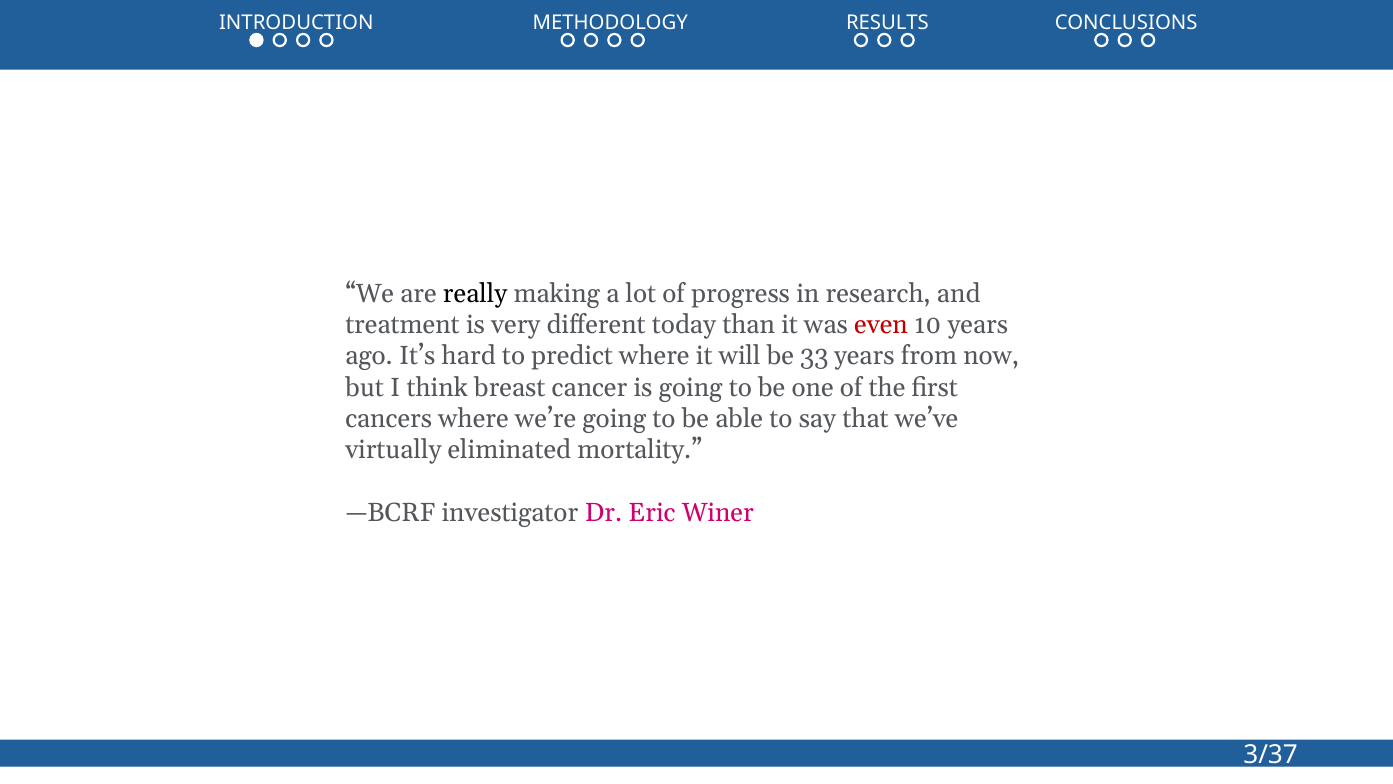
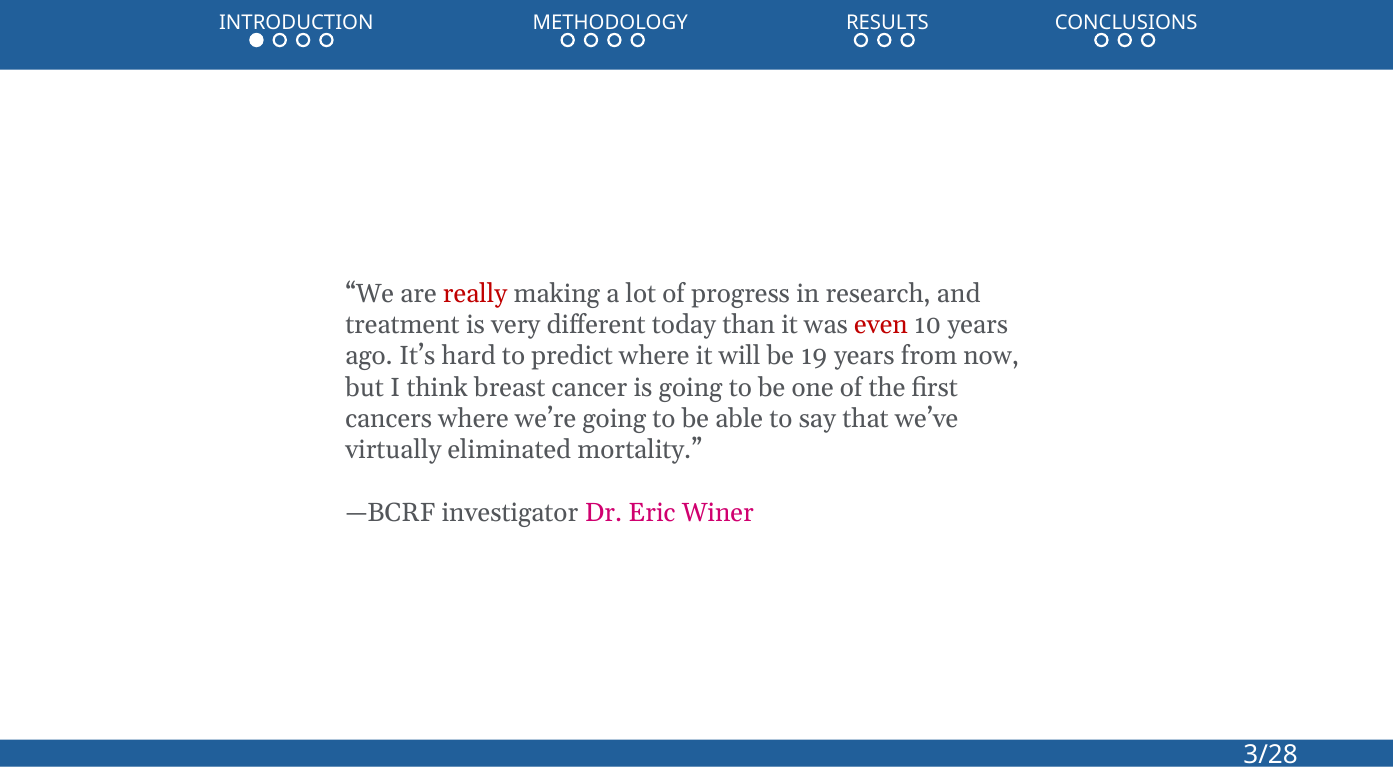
really colour: black -> red
33: 33 -> 19
3/37: 3/37 -> 3/28
